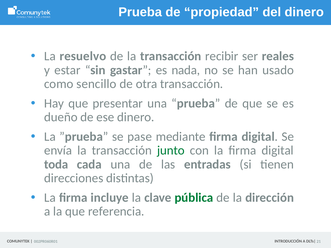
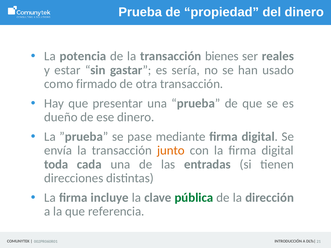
resuelvo: resuelvo -> potencia
recibir: recibir -> bienes
nada: nada -> sería
sencillo: sencillo -> firmado
junto colour: green -> orange
